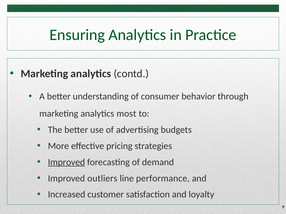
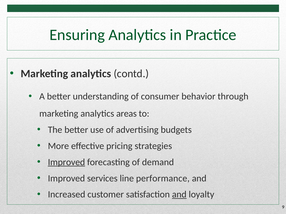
most: most -> areas
outliers: outliers -> services
and at (179, 195) underline: none -> present
